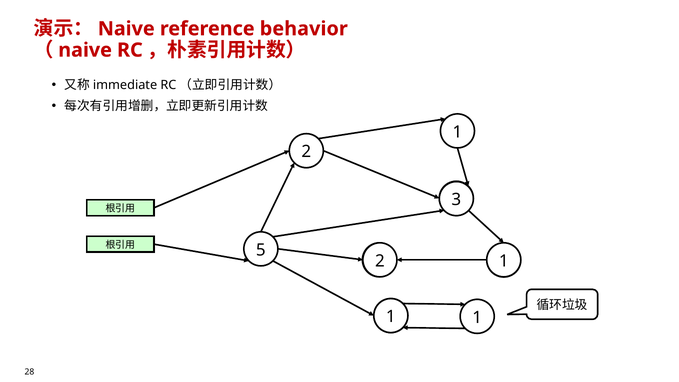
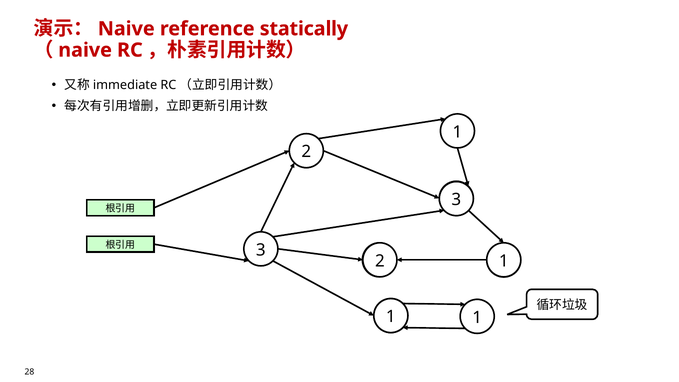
behavior: behavior -> statically
5 at (261, 250): 5 -> 3
